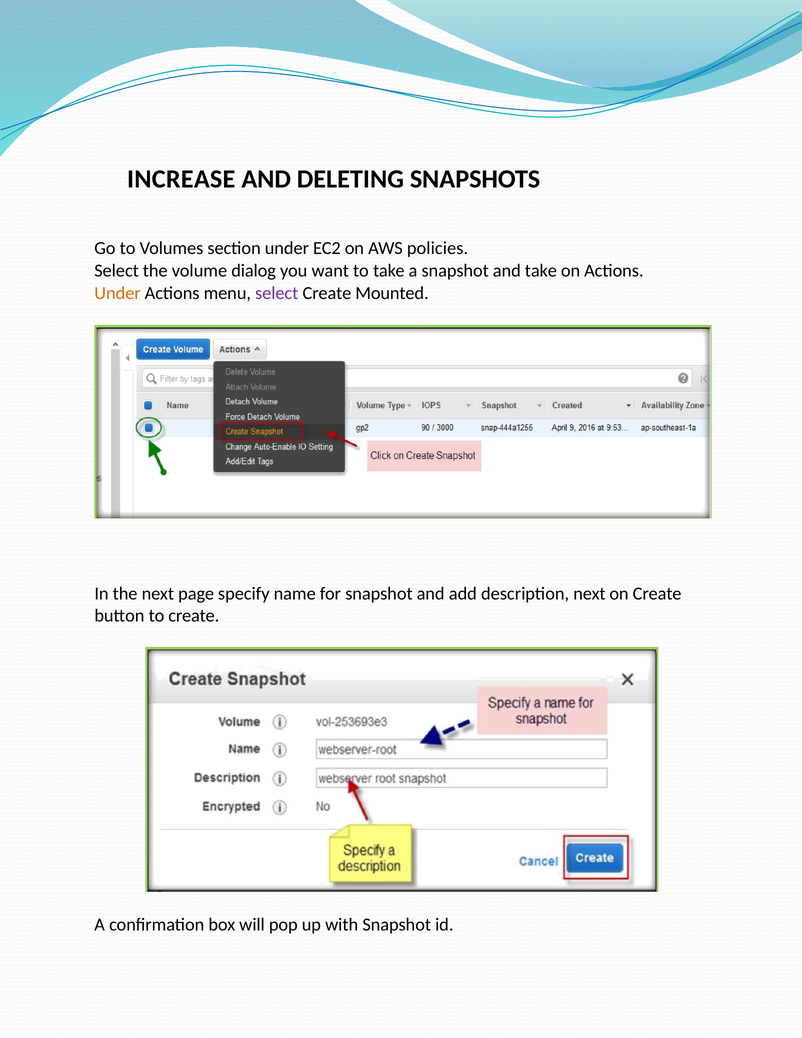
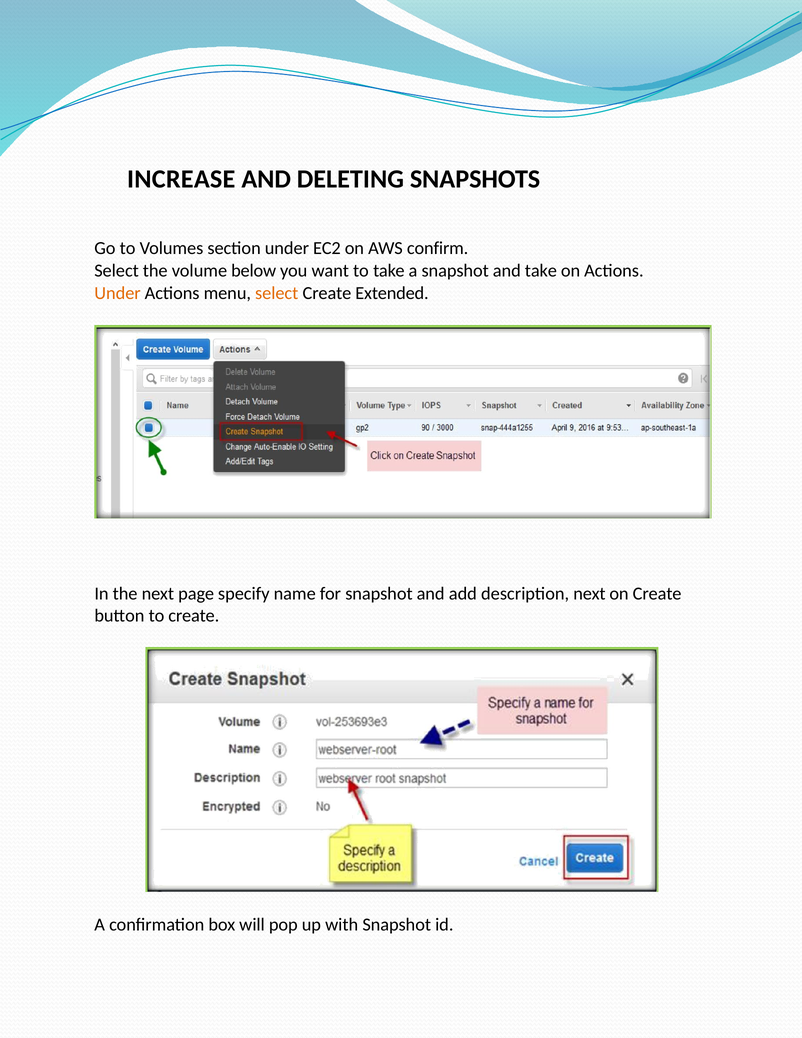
policies: policies -> confirm
dialog: dialog -> below
select at (277, 293) colour: purple -> orange
Mounted: Mounted -> Extended
